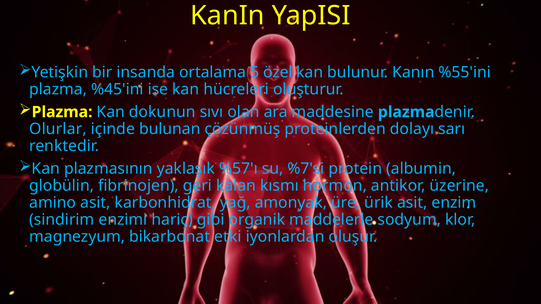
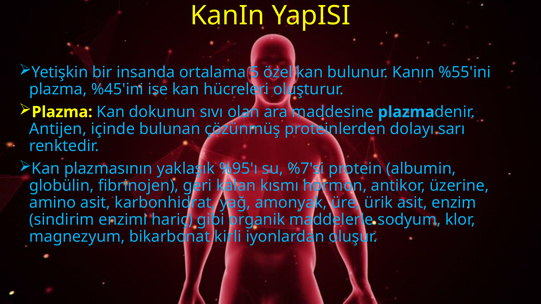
Olurlar: Olurlar -> Antijen
%57'ı: %57'ı -> %95'ı
etki: etki -> kirli
